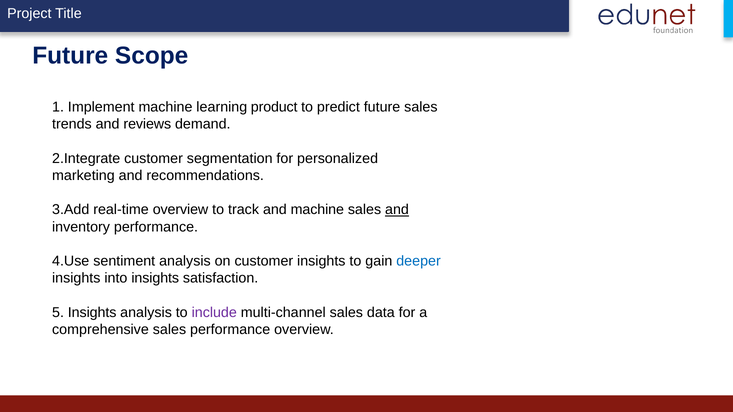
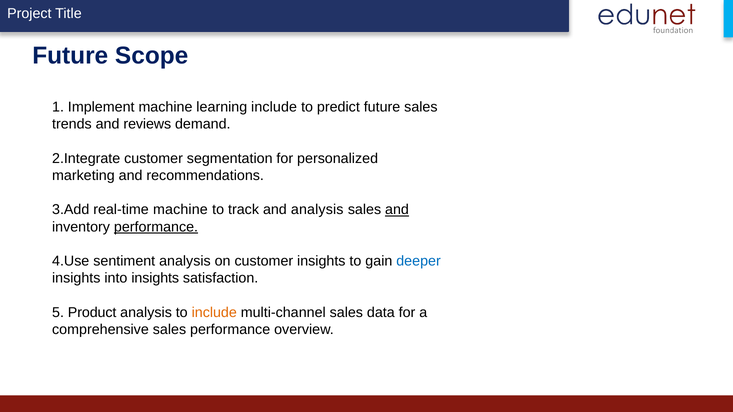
learning product: product -> include
real-time overview: overview -> machine
and machine: machine -> analysis
performance at (156, 227) underline: none -> present
5 Insights: Insights -> Product
include at (214, 313) colour: purple -> orange
